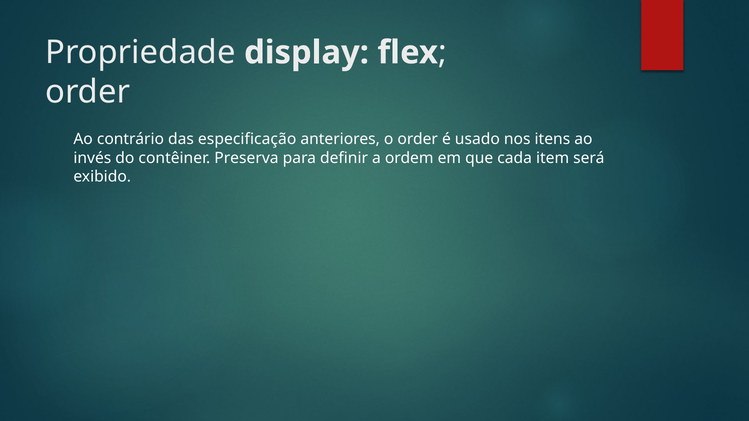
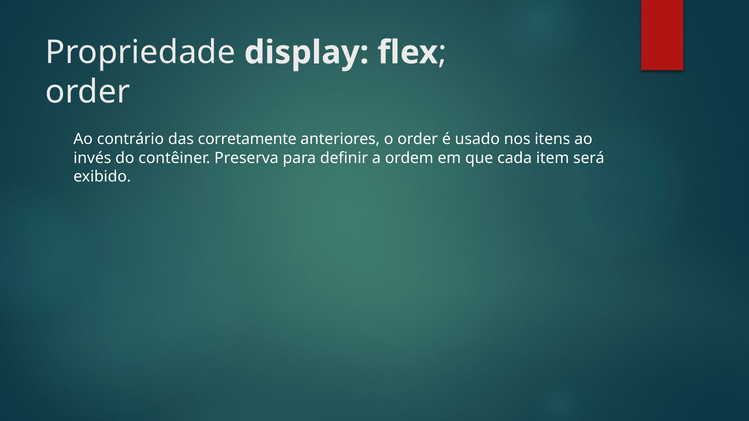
especificação: especificação -> corretamente
